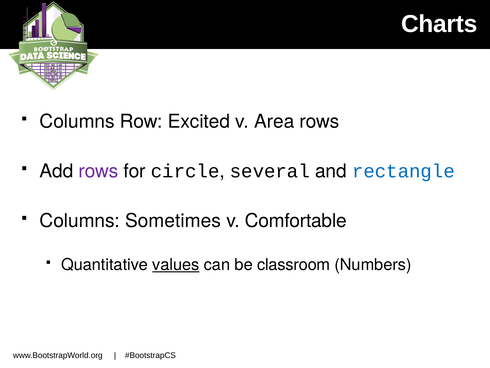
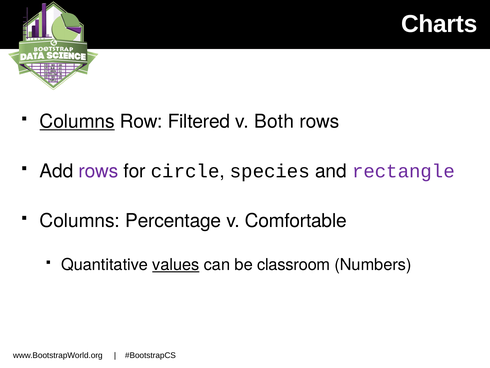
Columns at (77, 121) underline: none -> present
Excited: Excited -> Filtered
Area: Area -> Both
several: several -> species
rectangle colour: blue -> purple
Sometimes: Sometimes -> Percentage
